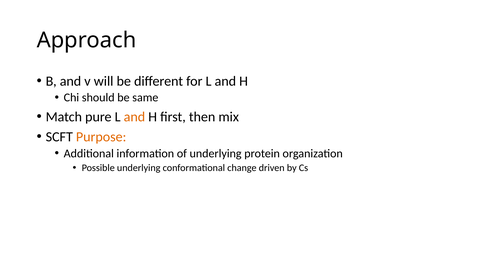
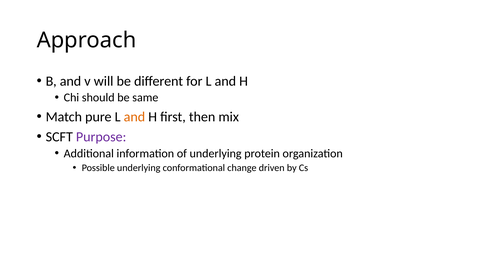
Purpose colour: orange -> purple
